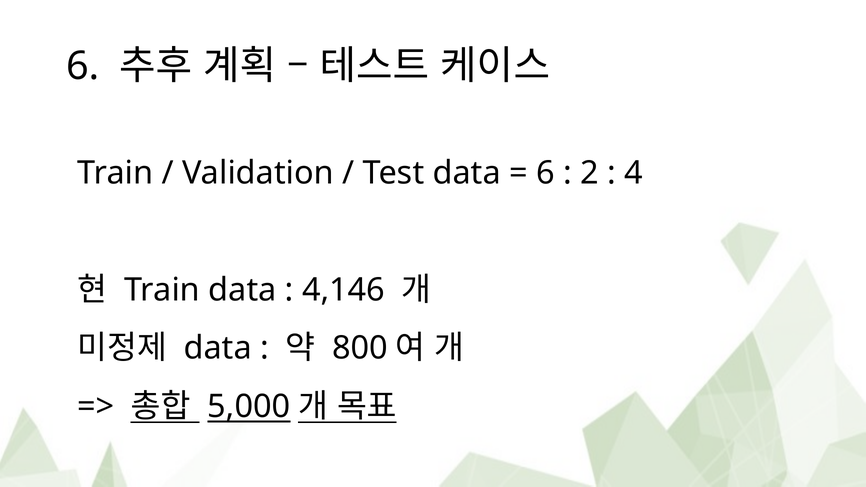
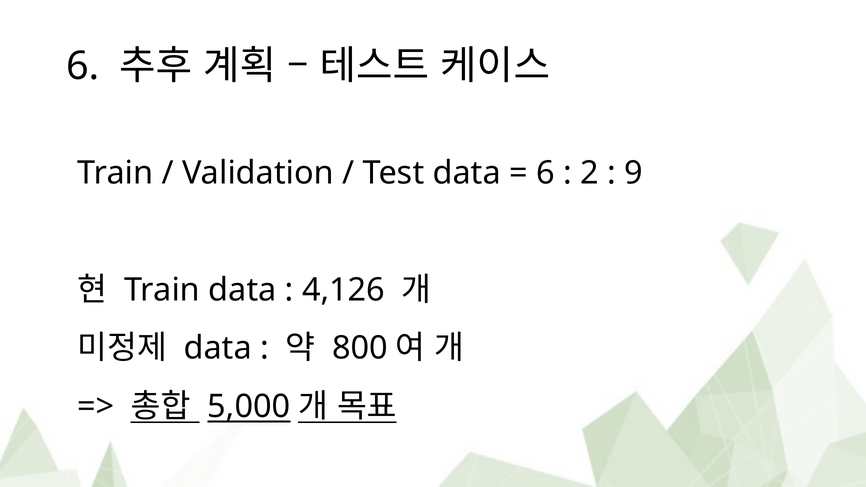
4: 4 -> 9
4,146: 4,146 -> 4,126
